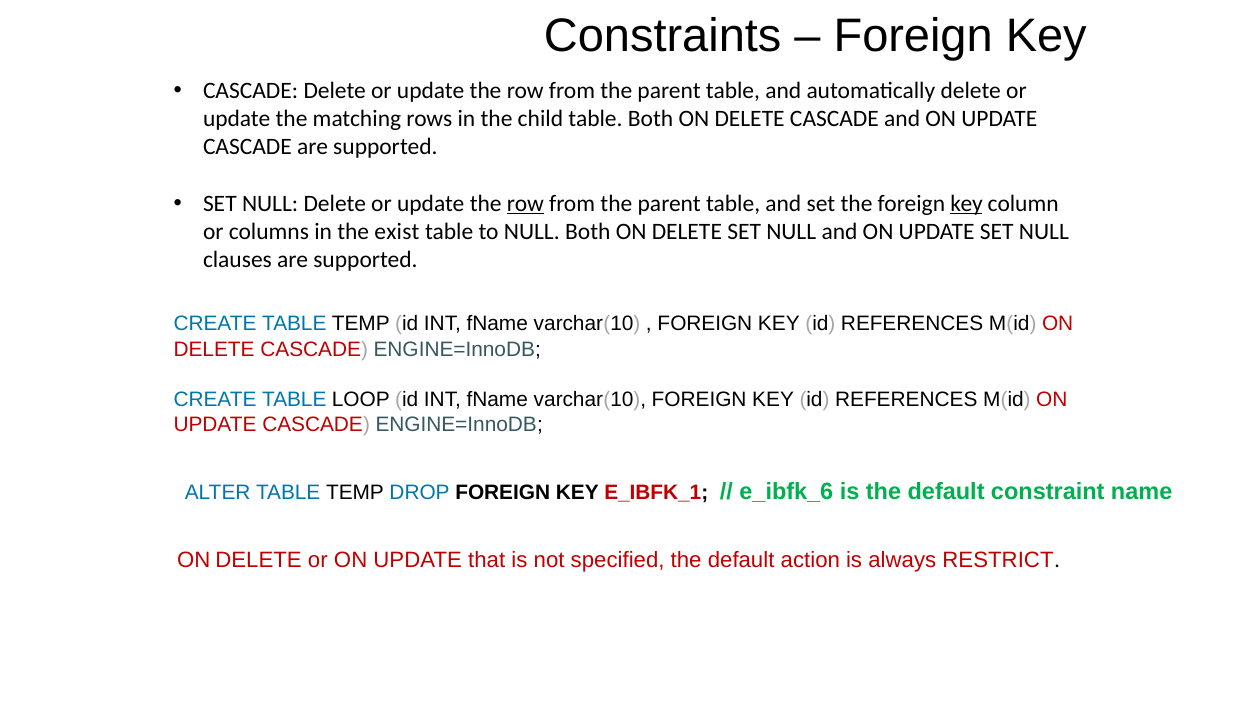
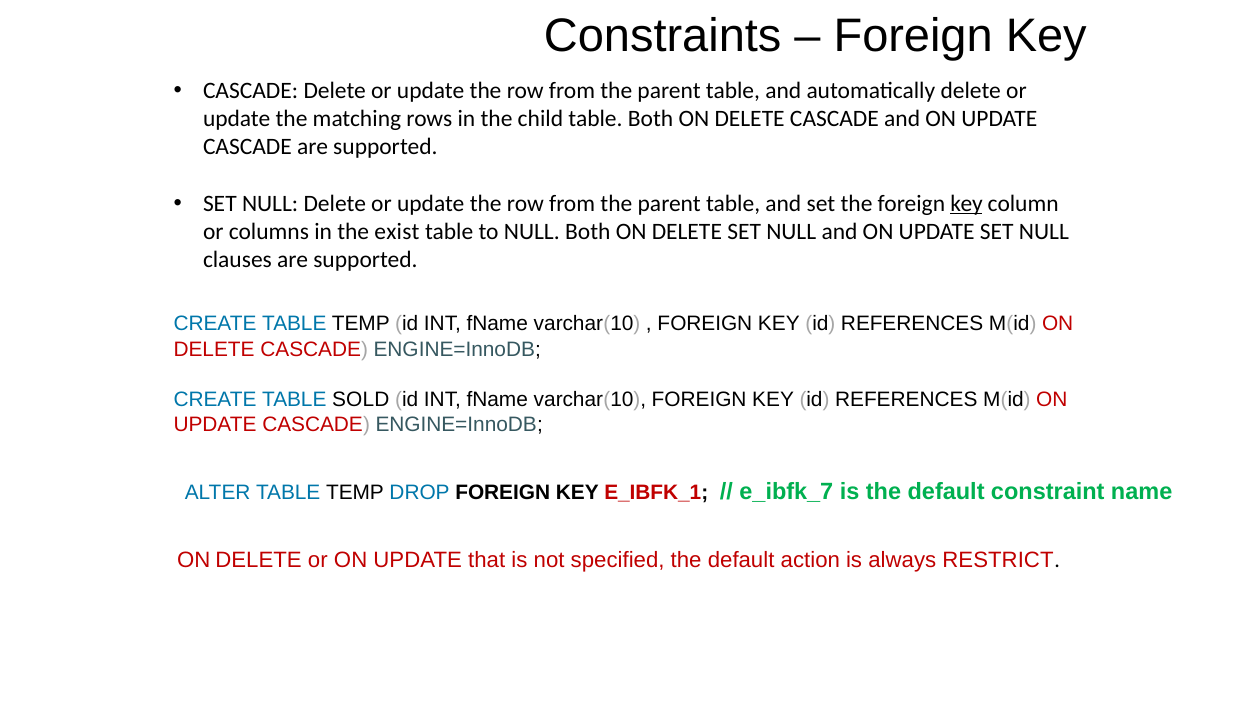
row at (525, 204) underline: present -> none
LOOP: LOOP -> SOLD
e_ibfk_6: e_ibfk_6 -> e_ibfk_7
